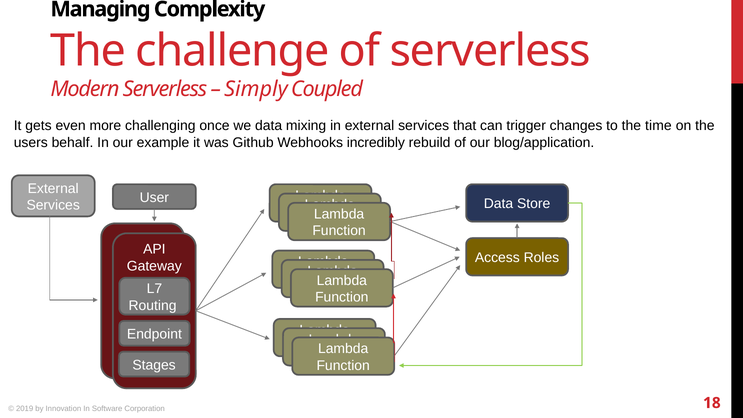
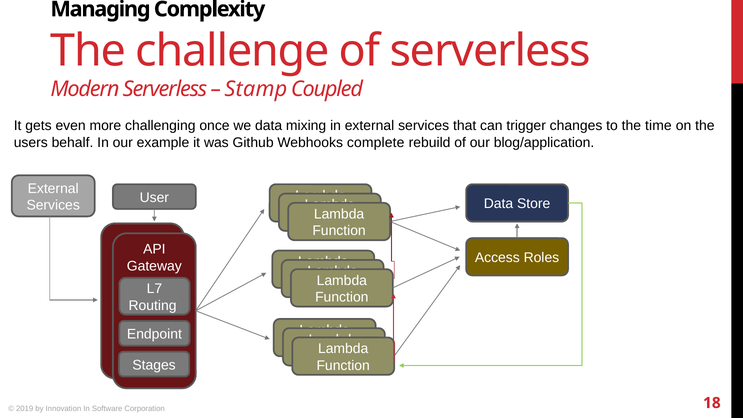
Simply: Simply -> Stamp
incredibly: incredibly -> complete
